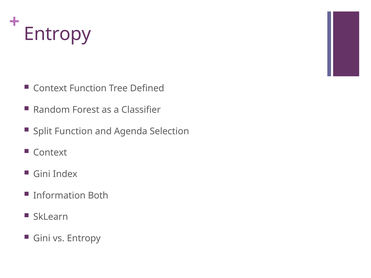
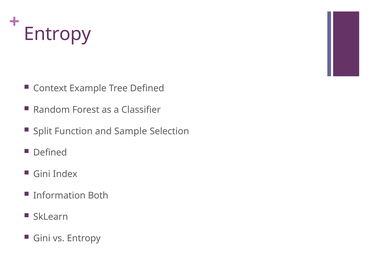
Context Function: Function -> Example
Agenda: Agenda -> Sample
Context at (50, 153): Context -> Defined
